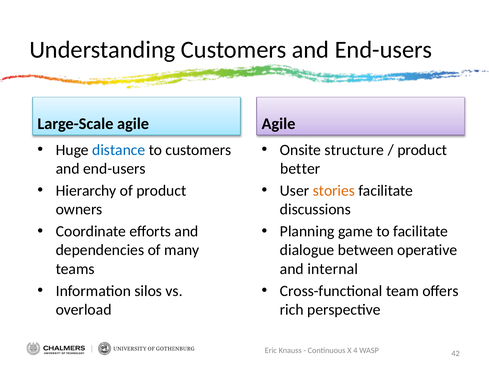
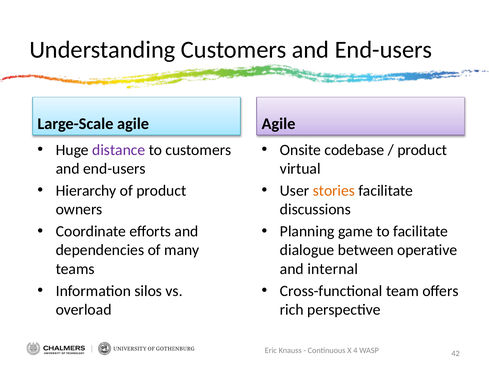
distance colour: blue -> purple
structure: structure -> codebase
better: better -> virtual
